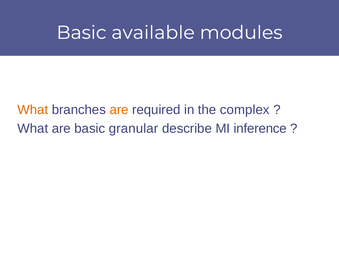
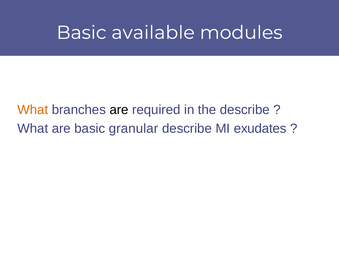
are at (119, 110) colour: orange -> black
the complex: complex -> describe
inference: inference -> exudates
